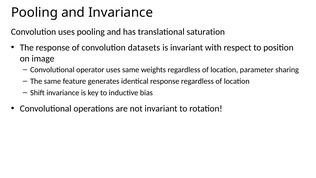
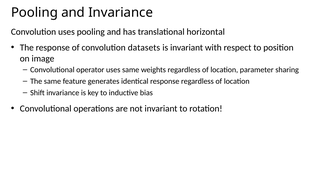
saturation: saturation -> horizontal
